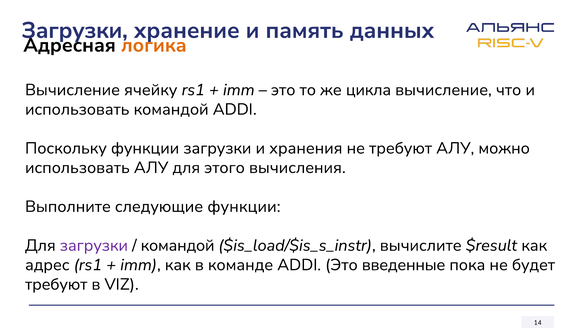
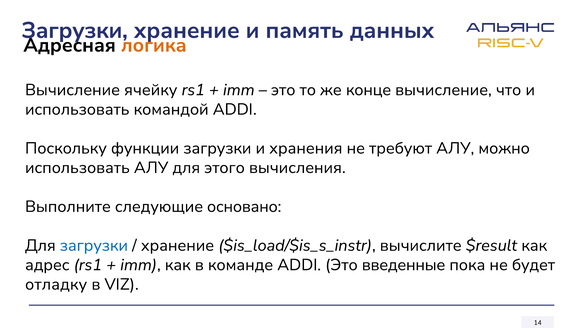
цикла: цикла -> конце
следующие функции: функции -> основано
загрузки at (94, 246) colour: purple -> blue
командой at (178, 246): командой -> хранение
требуют at (56, 285): требуют -> отладку
